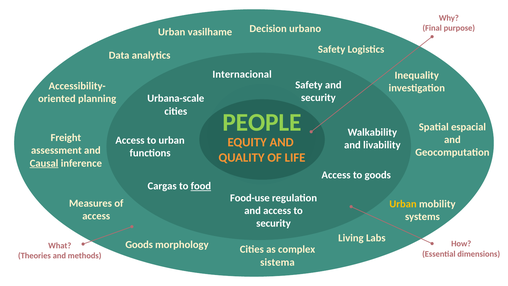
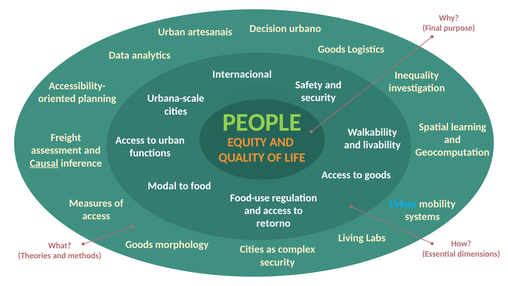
vasilhame: vasilhame -> artesanais
Safety at (332, 49): Safety -> Goods
espacial: espacial -> learning
Cargas: Cargas -> Modal
food underline: present -> none
Urban at (403, 204) colour: yellow -> light blue
security at (274, 223): security -> retorno
sistema at (277, 262): sistema -> security
